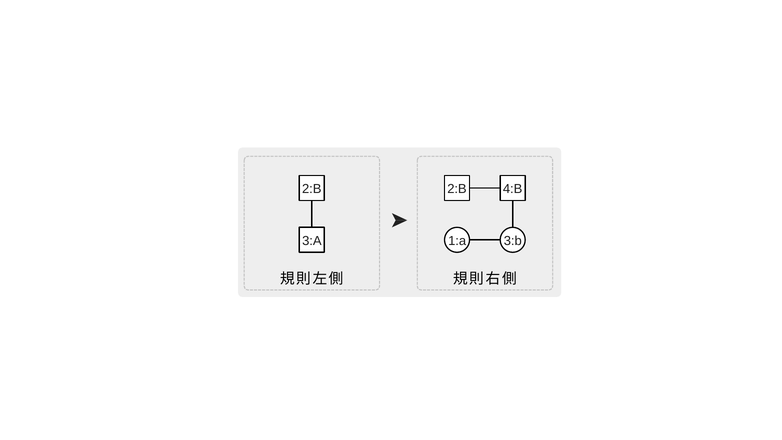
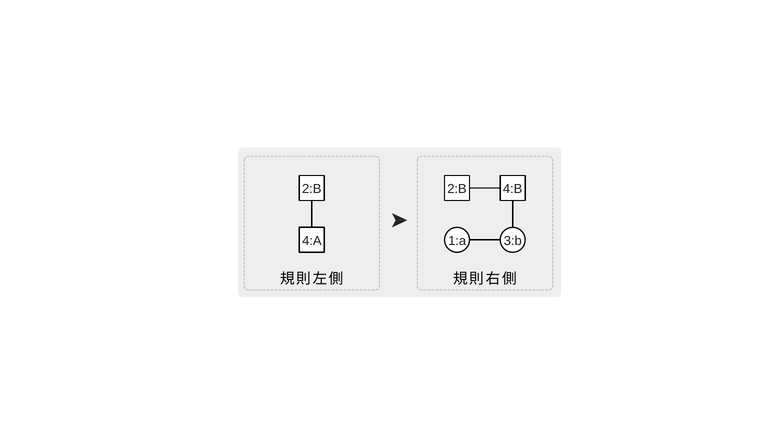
3:A: 3:A -> 4:A
